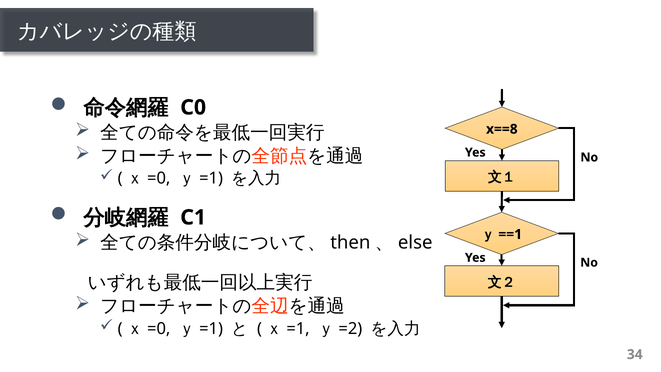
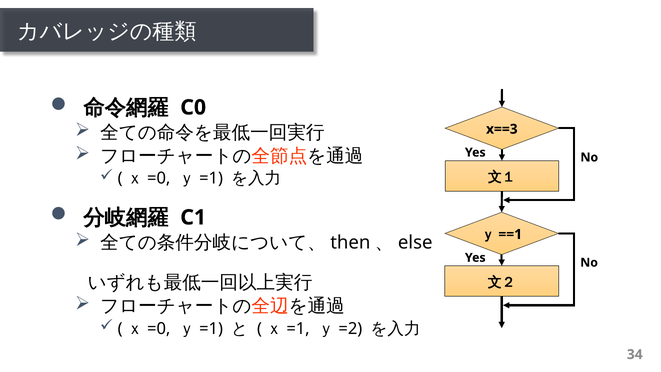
x==8: x==8 -> x==3
